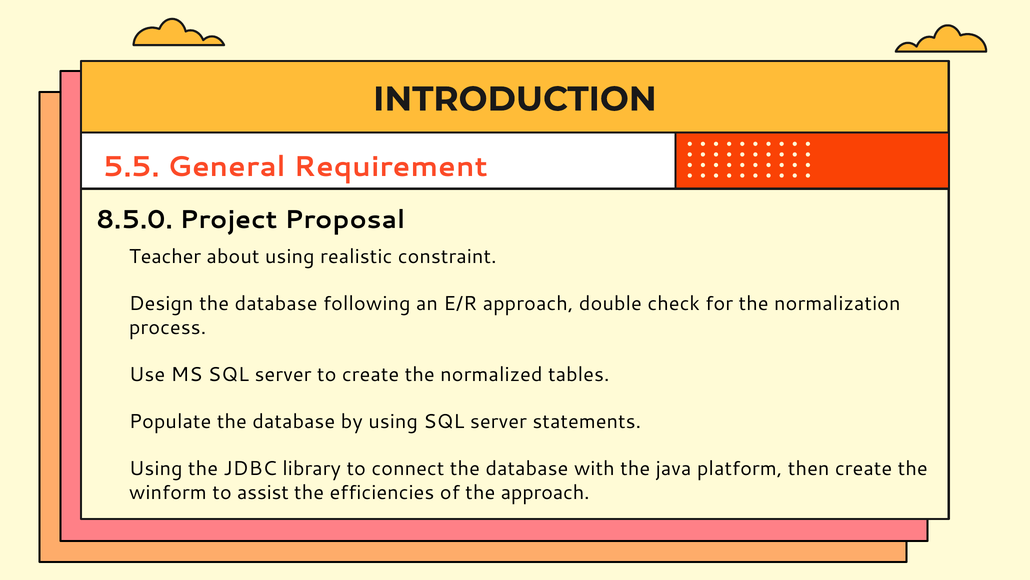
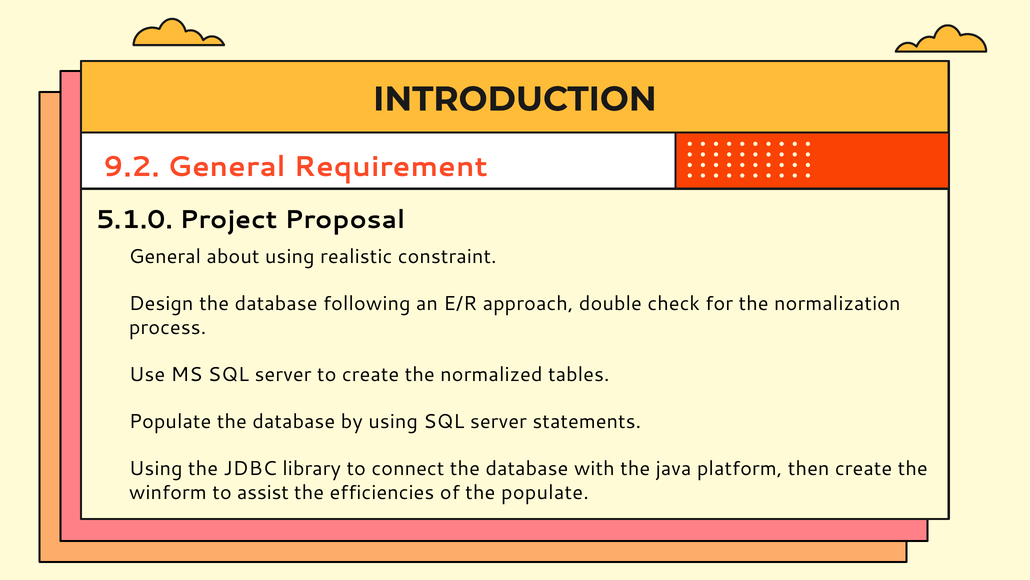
5.5: 5.5 -> 9.2
8.5.0: 8.5.0 -> 5.1.0
Teacher at (165, 256): Teacher -> General
the approach: approach -> populate
